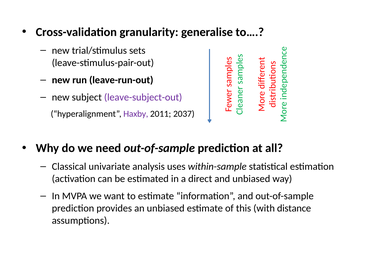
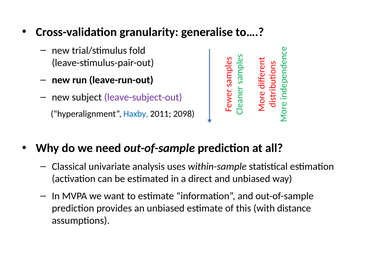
sets: sets -> fold
Haxby colour: purple -> blue
2037: 2037 -> 2098
